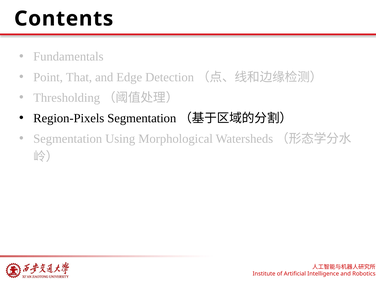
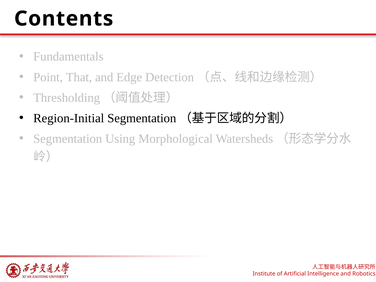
Region-Pixels: Region-Pixels -> Region-Initial
